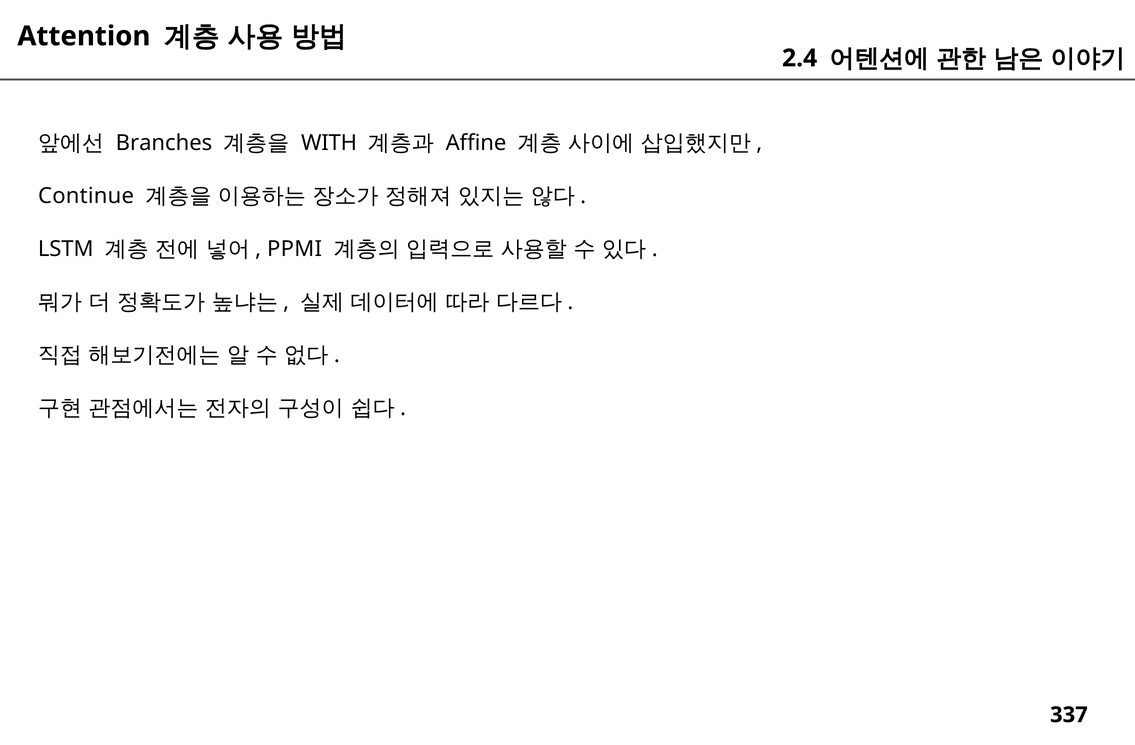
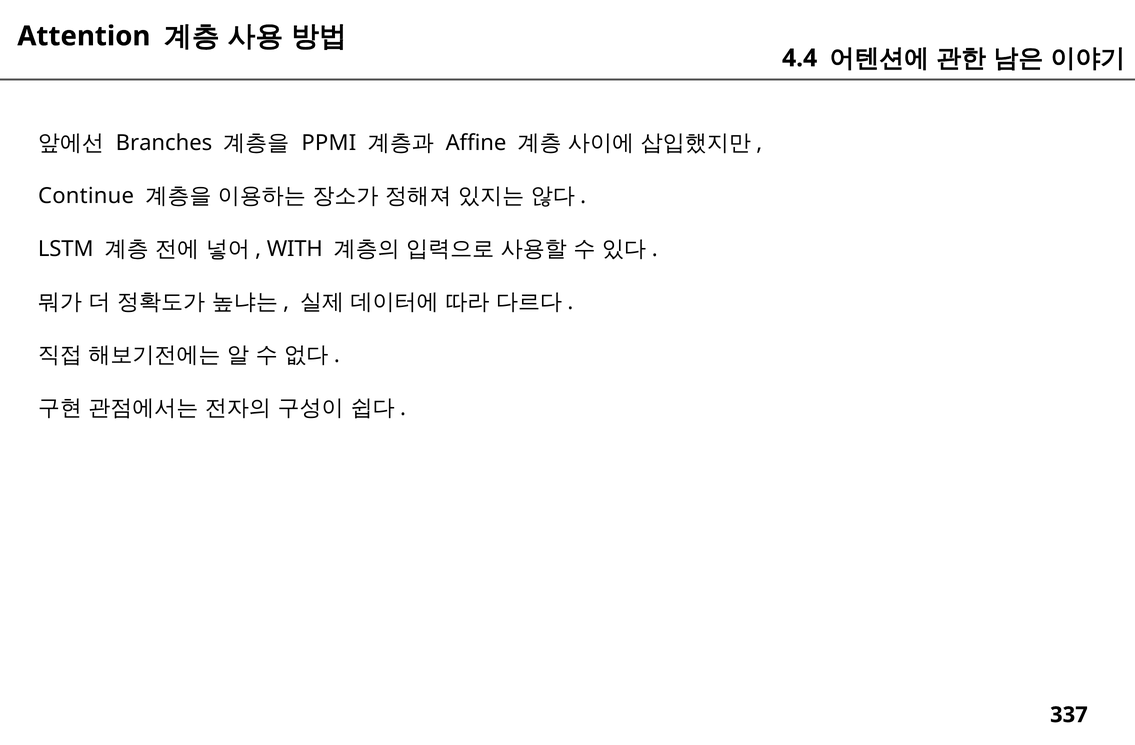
2.4: 2.4 -> 4.4
WITH: WITH -> PPMI
PPMI: PPMI -> WITH
